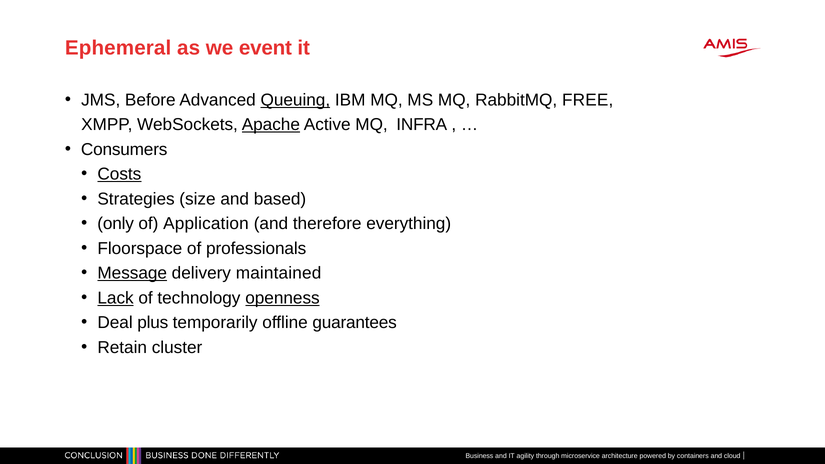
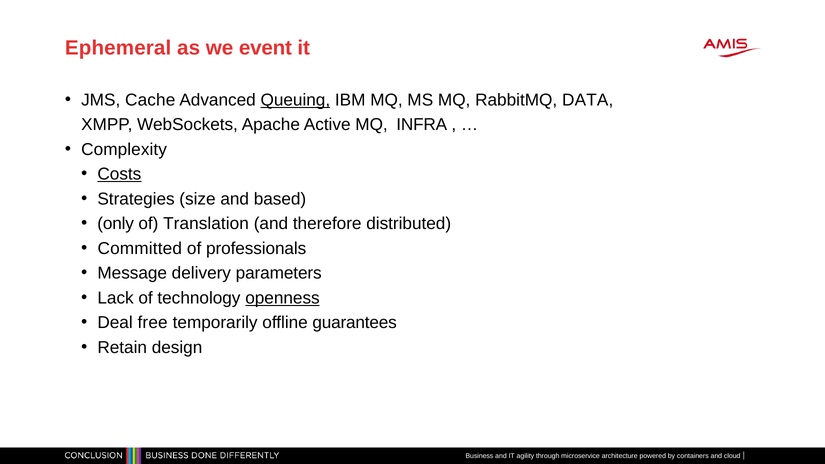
Before: Before -> Cache
FREE: FREE -> DATA
Apache underline: present -> none
Consumers: Consumers -> Complexity
Application: Application -> Translation
everything: everything -> distributed
Floorspace: Floorspace -> Committed
Message underline: present -> none
maintained: maintained -> parameters
Lack underline: present -> none
plus: plus -> free
cluster: cluster -> design
